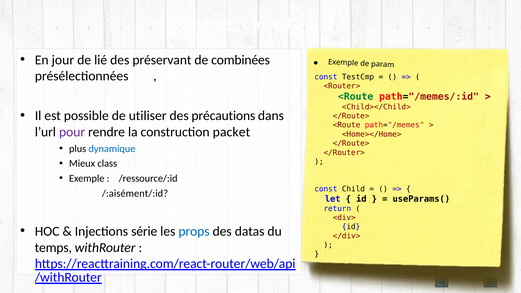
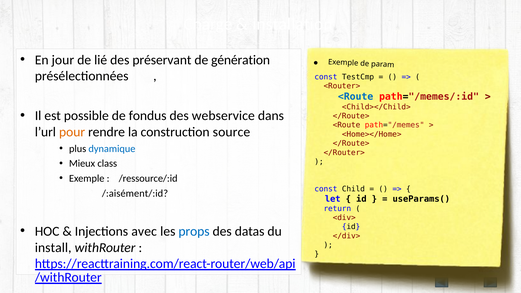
combinées: combinées -> génération
<Route at (356, 97) colour: green -> blue
utiliser: utiliser -> fondus
précautions: précautions -> webservice
pour colour: purple -> orange
packet: packet -> source
série: série -> avec
temps: temps -> install
